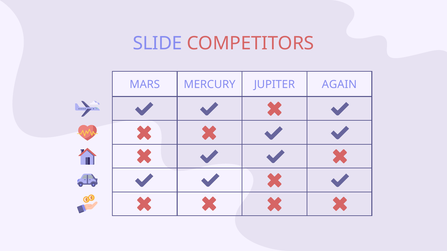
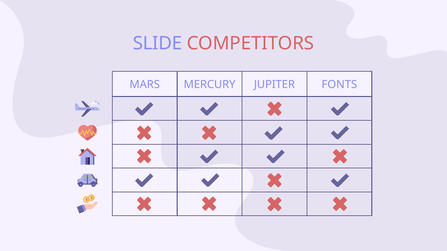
AGAIN: AGAIN -> FONTS
